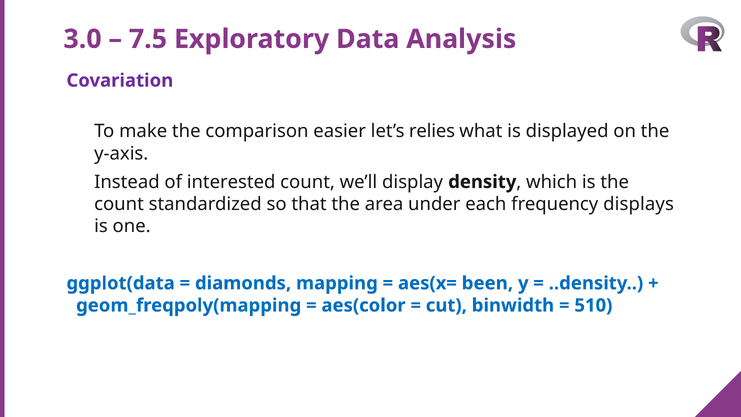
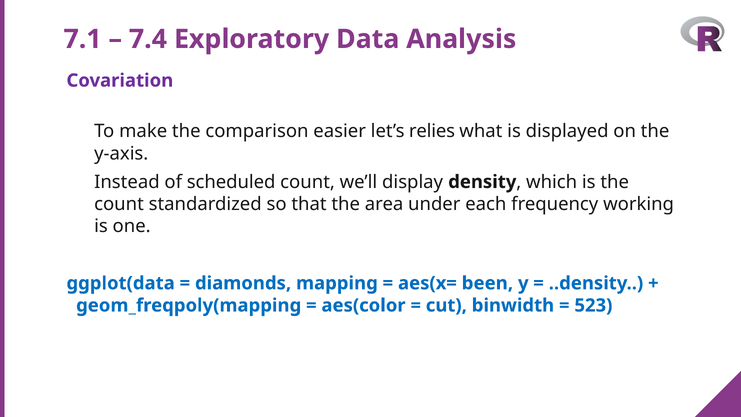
3.0: 3.0 -> 7.1
7.5: 7.5 -> 7.4
interested: interested -> scheduled
displays: displays -> working
510: 510 -> 523
